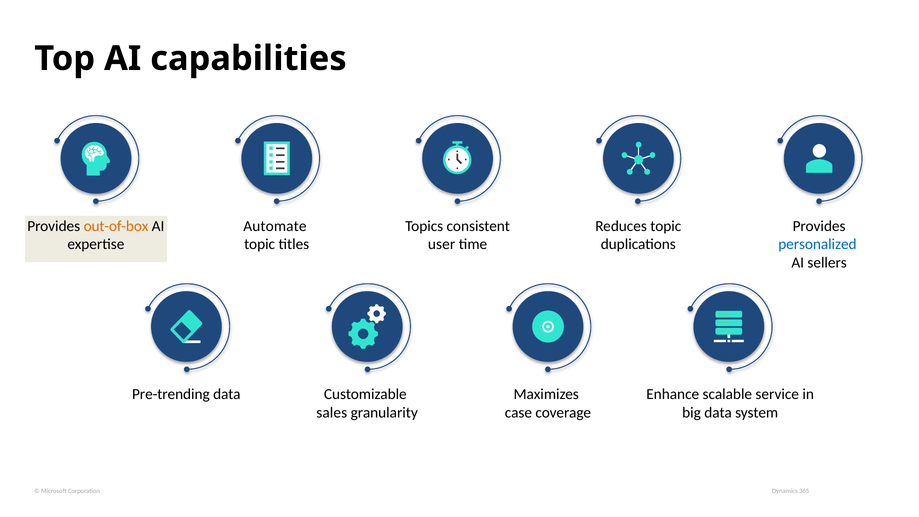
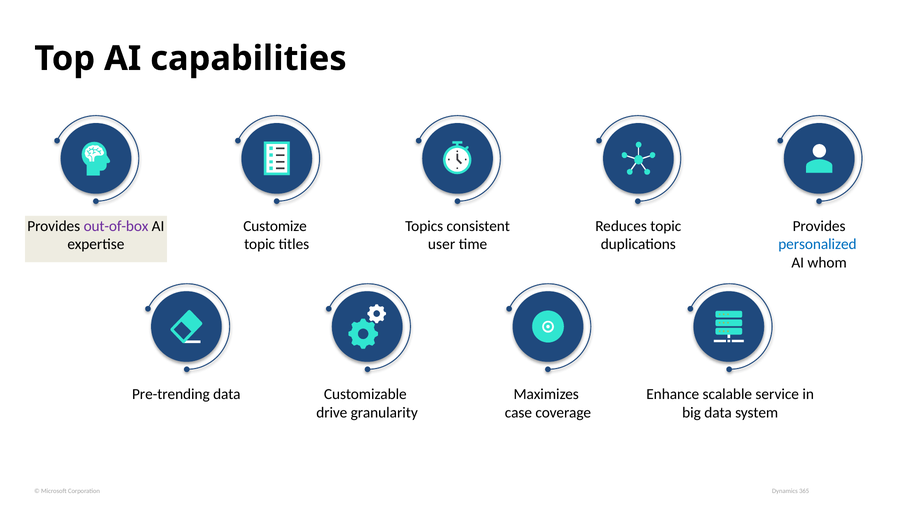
out-of-box colour: orange -> purple
Automate: Automate -> Customize
sellers: sellers -> whom
sales: sales -> drive
